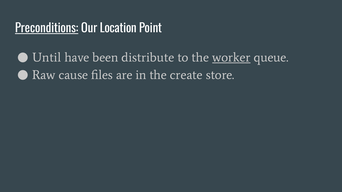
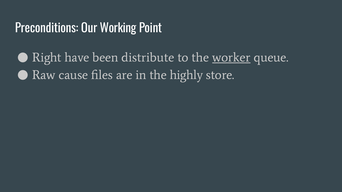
Preconditions underline: present -> none
Location: Location -> Working
Until: Until -> Right
create: create -> highly
